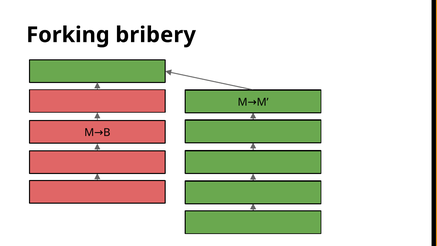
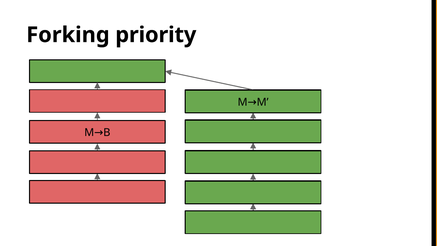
bribery: bribery -> priority
